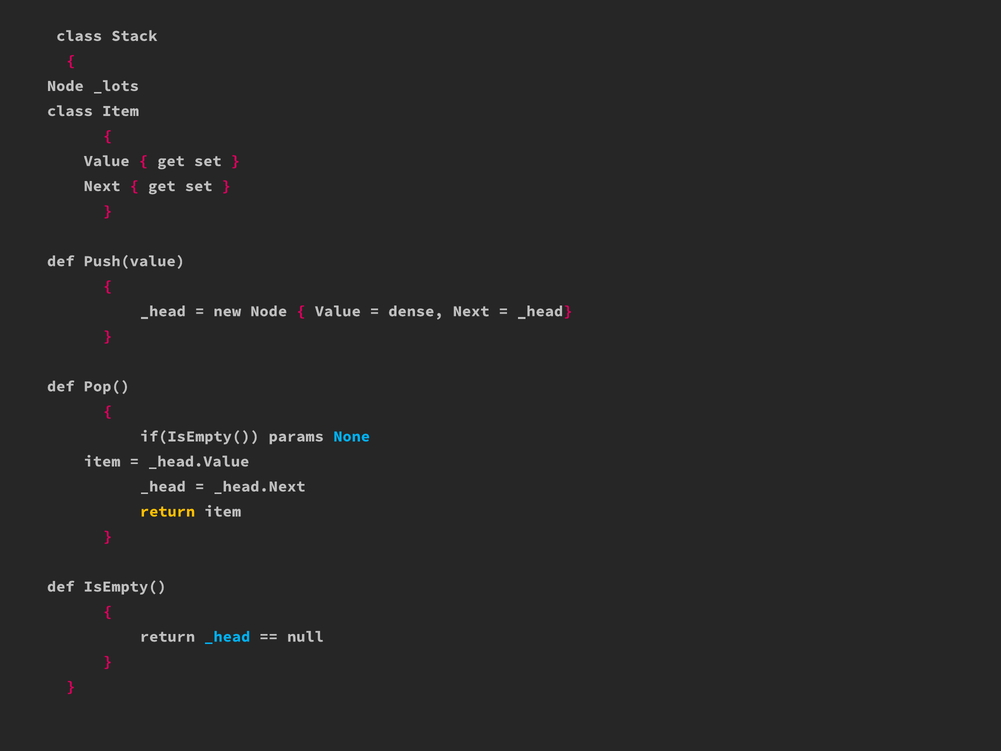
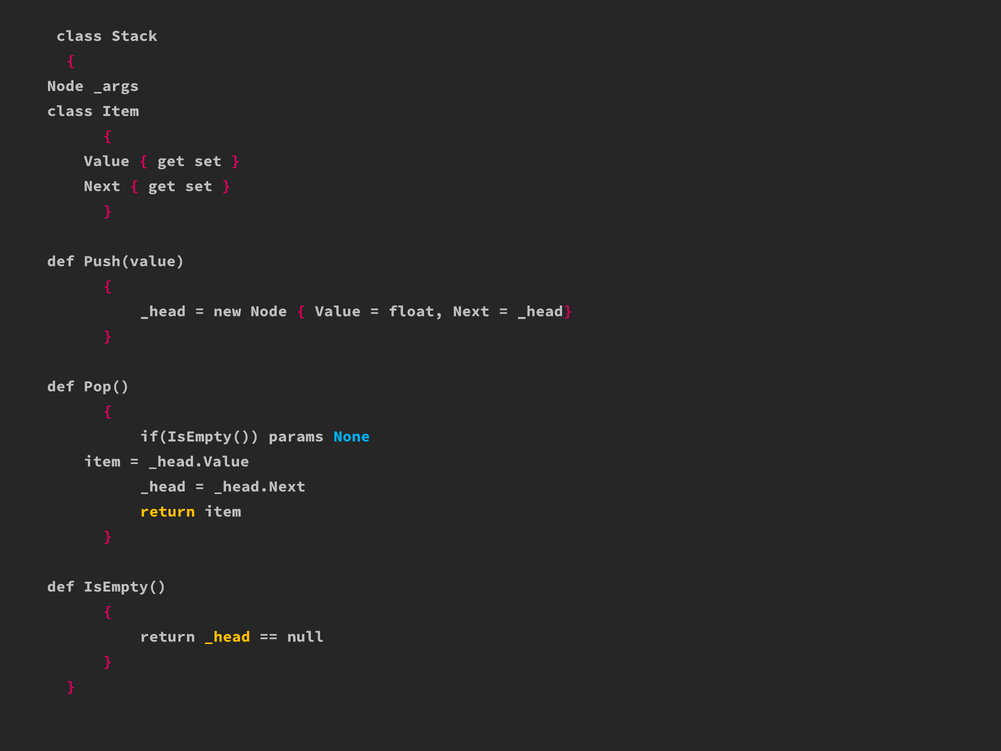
_lots: _lots -> _args
dense: dense -> float
_head at (227, 636) colour: light blue -> yellow
